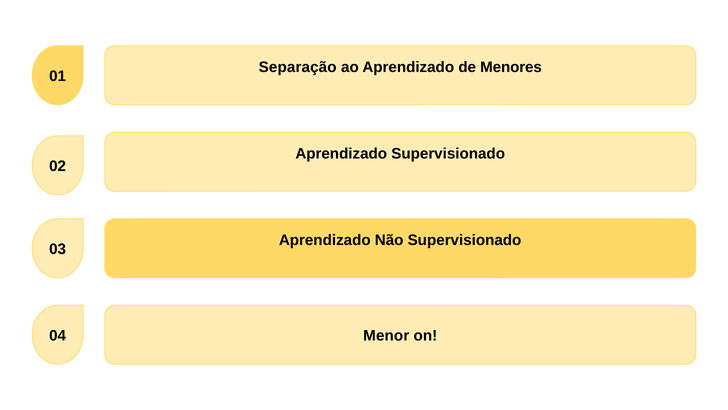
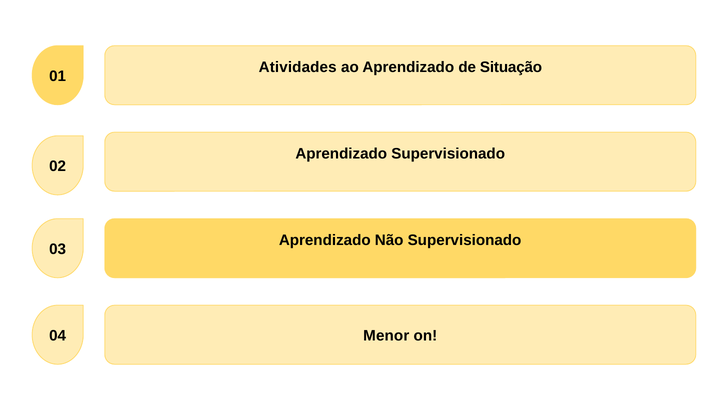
Separação: Separação -> Atividades
Menores: Menores -> Situação
